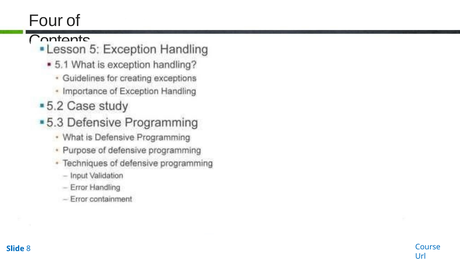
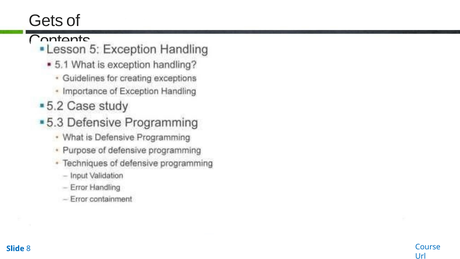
Four: Four -> Gets
